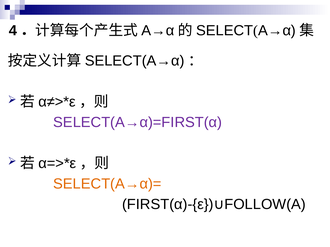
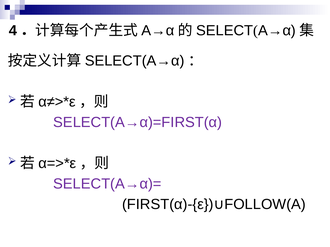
SELECT(A→α)= colour: orange -> purple
